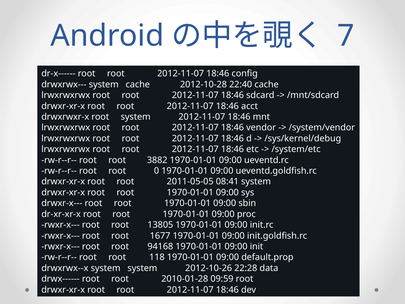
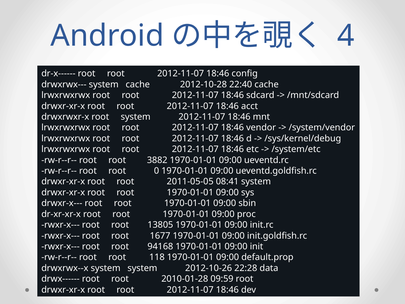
7: 7 -> 4
